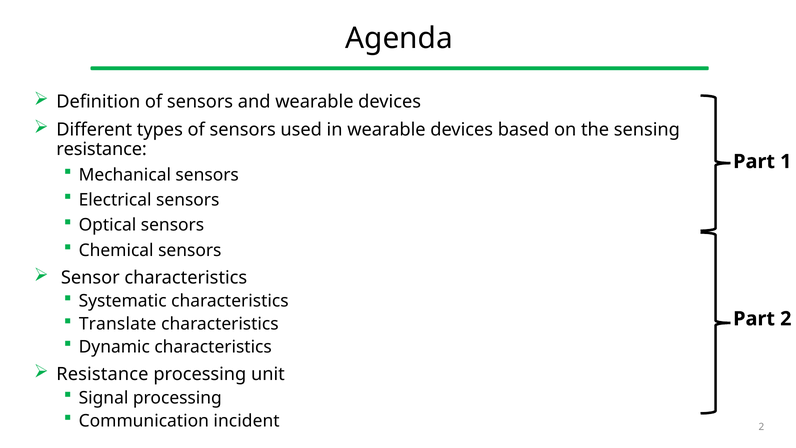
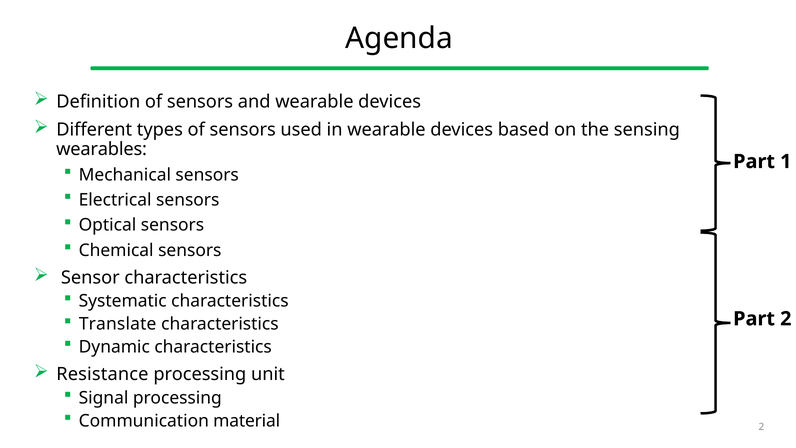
resistance at (102, 149): resistance -> wearables
incident: incident -> material
